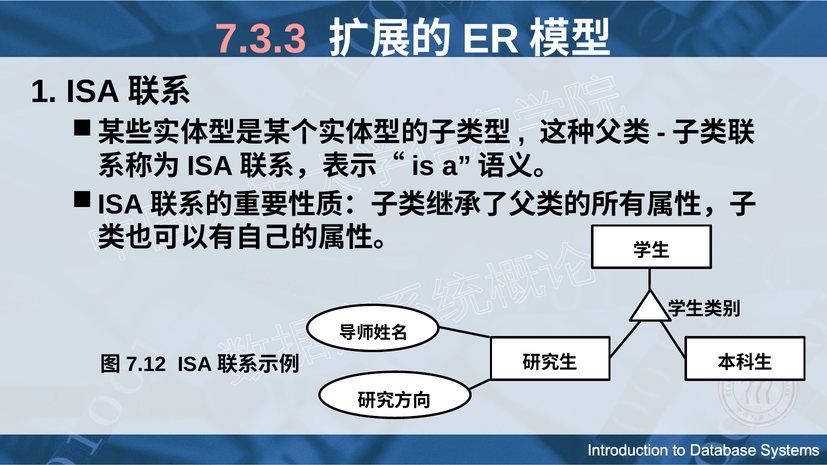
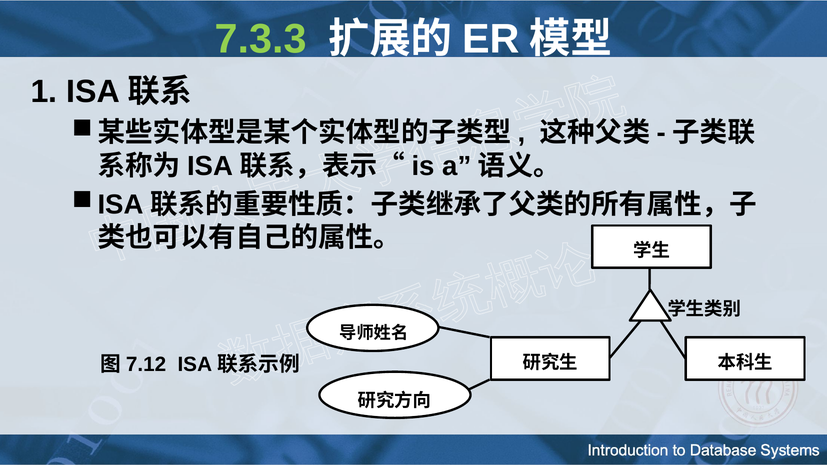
7.3.3 colour: pink -> light green
